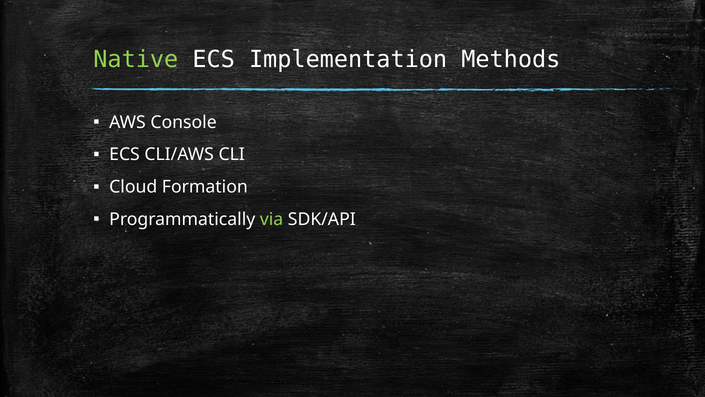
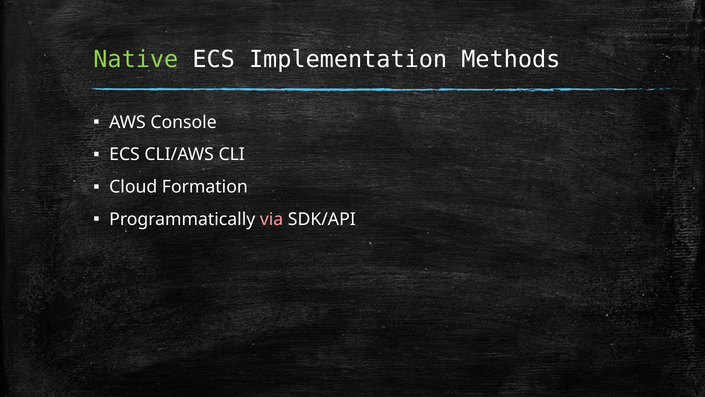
via colour: light green -> pink
